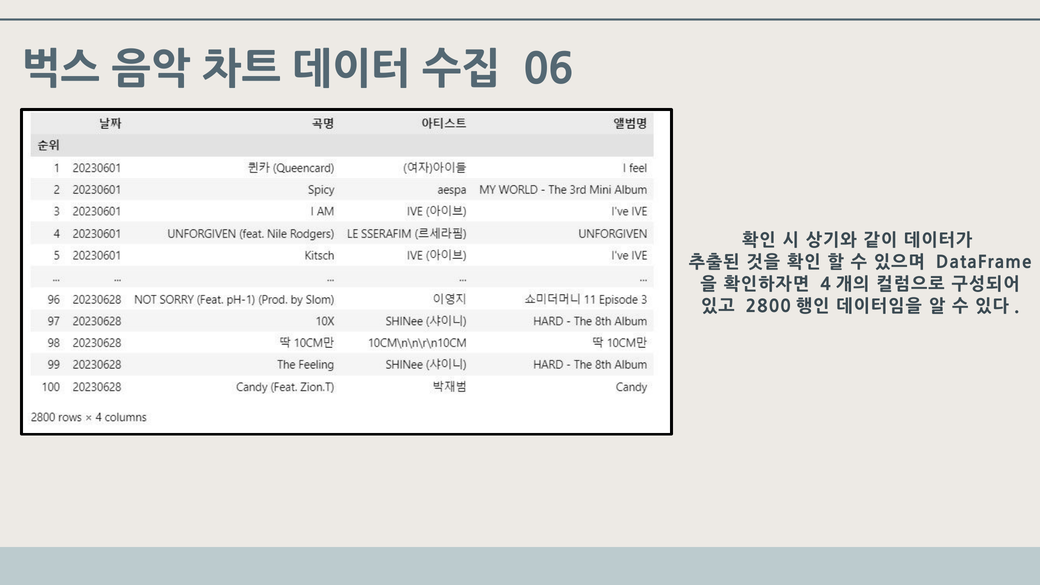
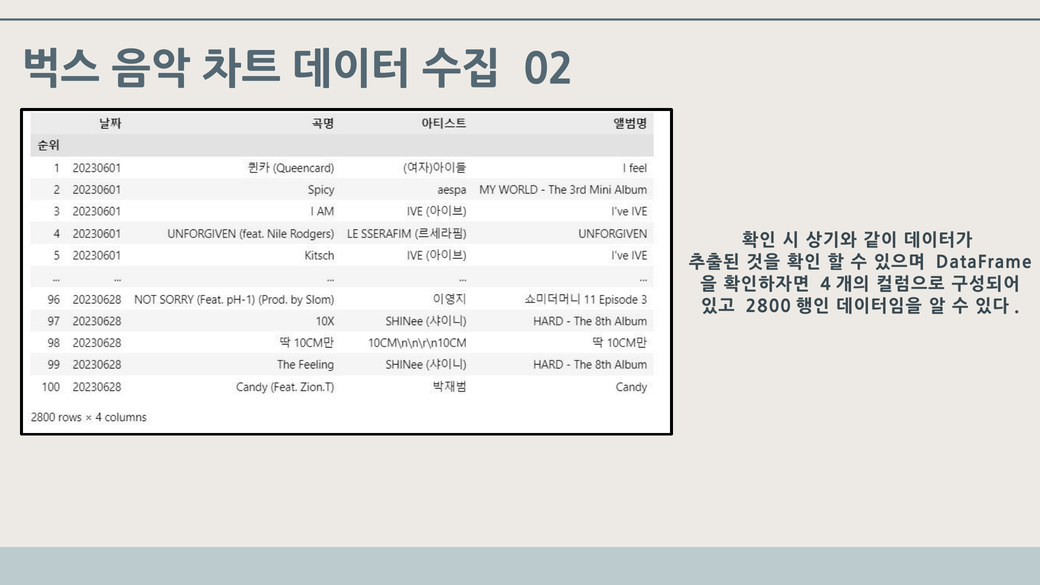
06: 06 -> 02
